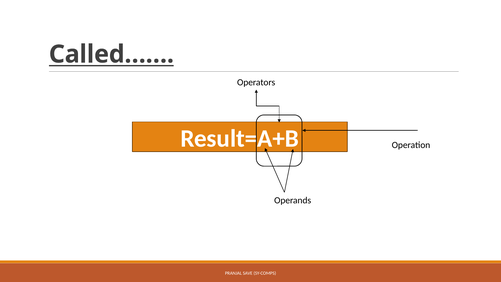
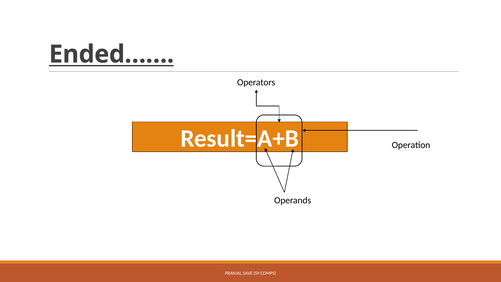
Called……: Called…… -> Ended……
